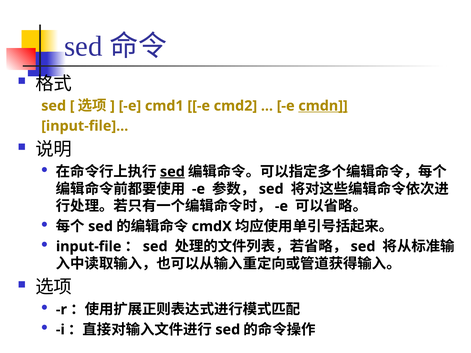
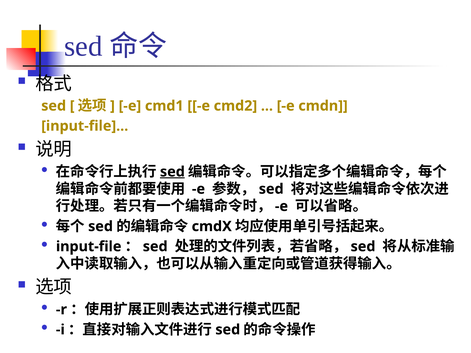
cmdn underline: present -> none
